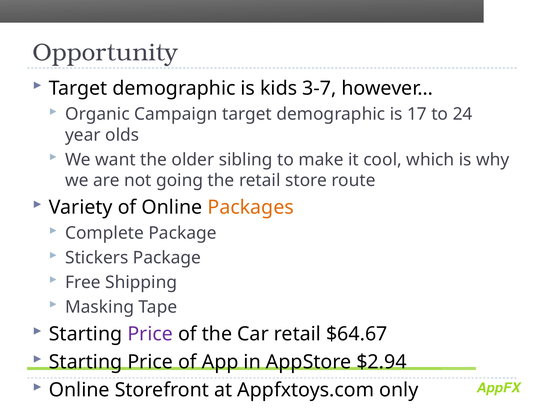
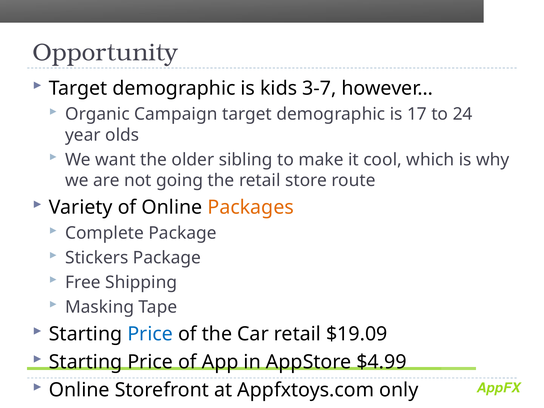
Price at (150, 334) colour: purple -> blue
$64.67: $64.67 -> $19.09
$2.94: $2.94 -> $4.99
